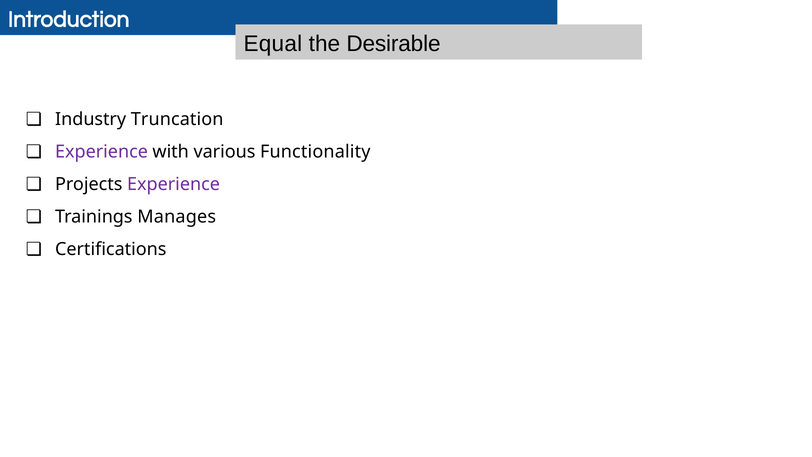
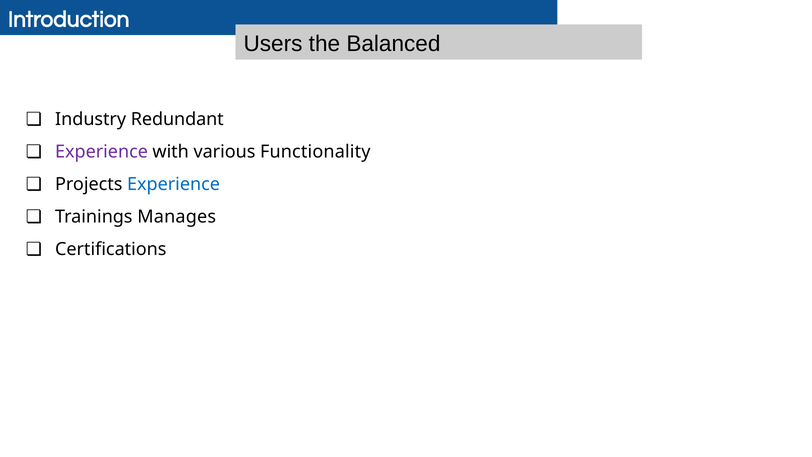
Equal: Equal -> Users
Desirable: Desirable -> Balanced
Truncation: Truncation -> Redundant
Experience at (174, 184) colour: purple -> blue
